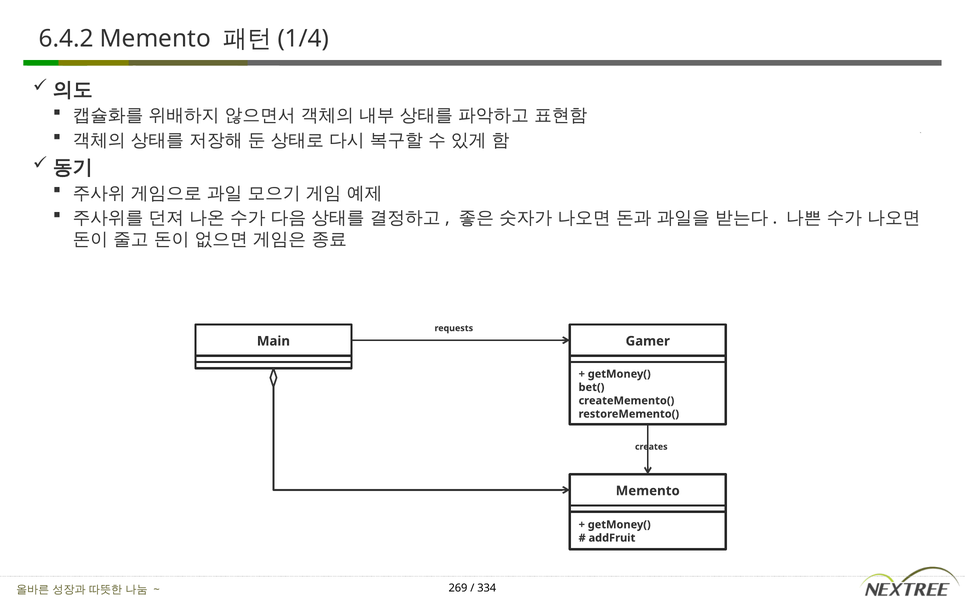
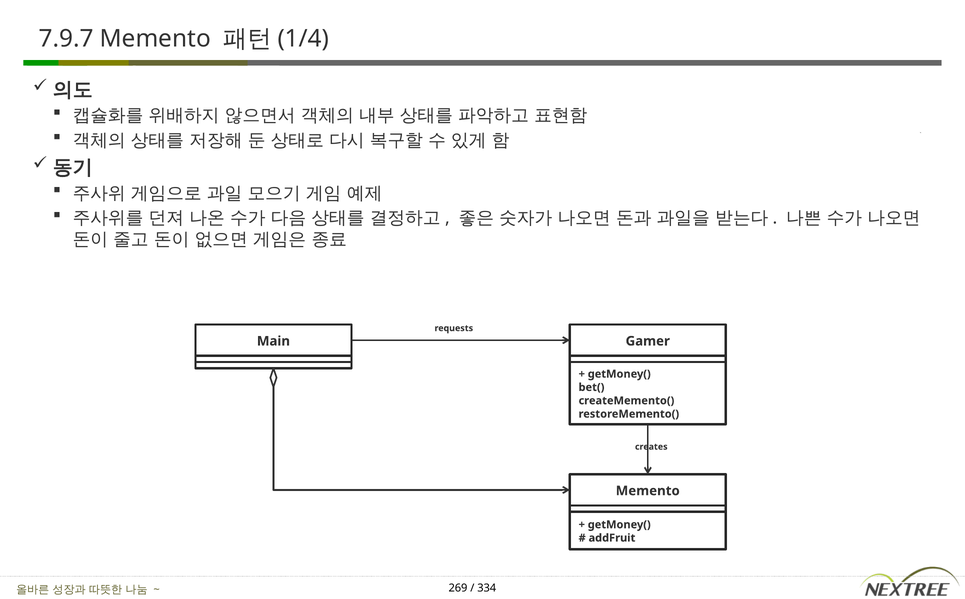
6.4.2: 6.4.2 -> 7.9.7
